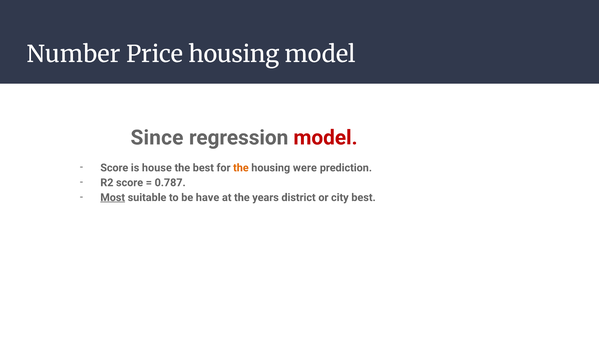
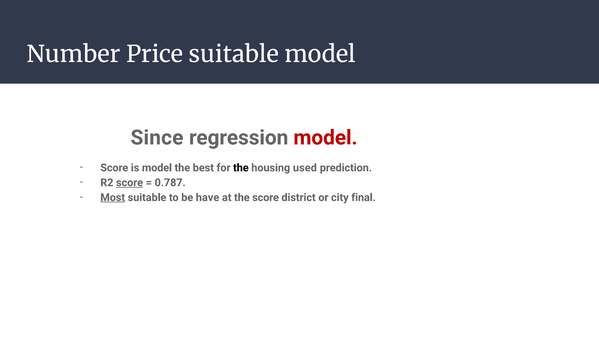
Price housing: housing -> suitable
is house: house -> model
the at (241, 168) colour: orange -> black
were: were -> used
score at (130, 183) underline: none -> present
the years: years -> score
city best: best -> final
